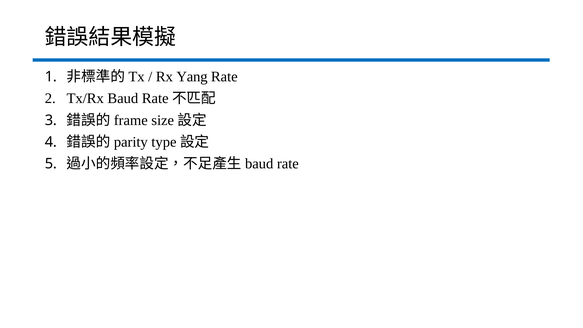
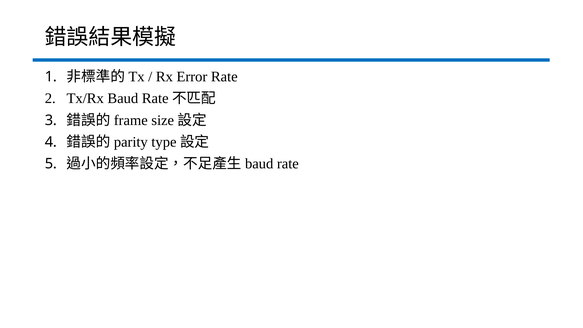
Yang: Yang -> Error
